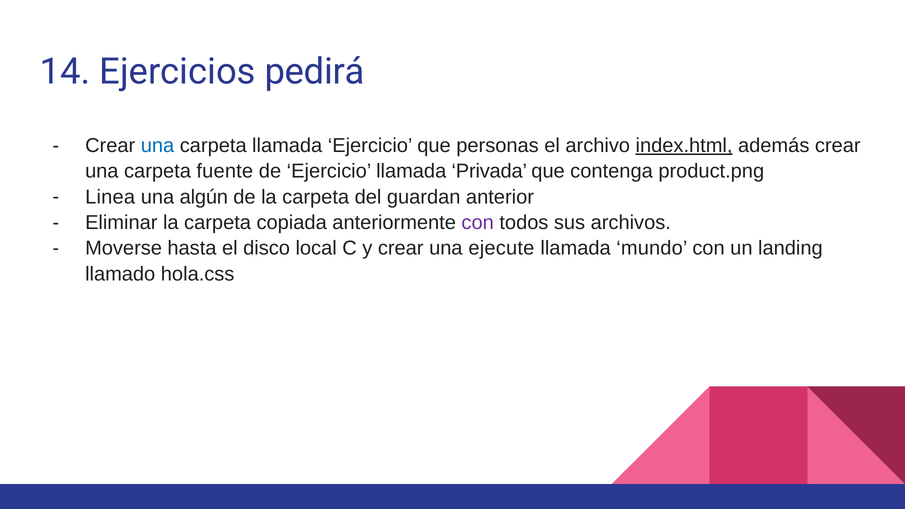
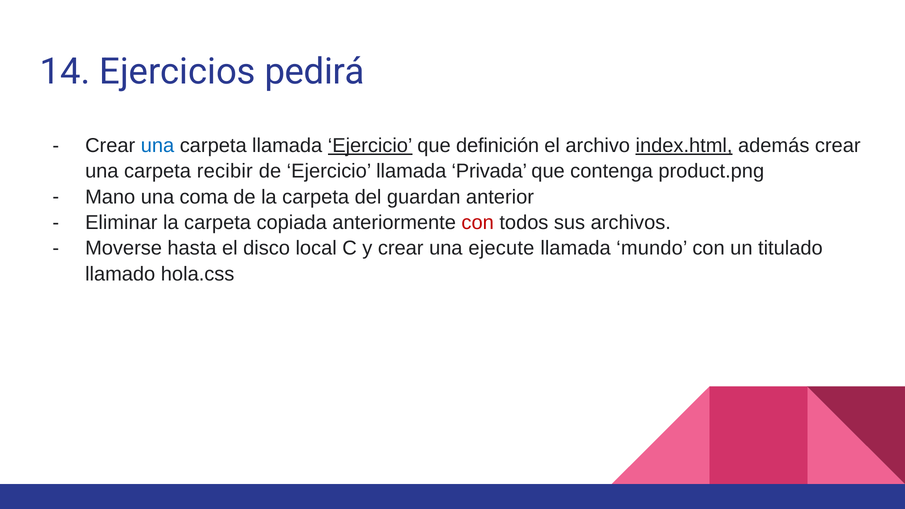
Ejercicio at (370, 146) underline: none -> present
personas: personas -> definición
fuente: fuente -> recibir
Linea: Linea -> Mano
algún: algún -> coma
con at (478, 223) colour: purple -> red
landing: landing -> titulado
